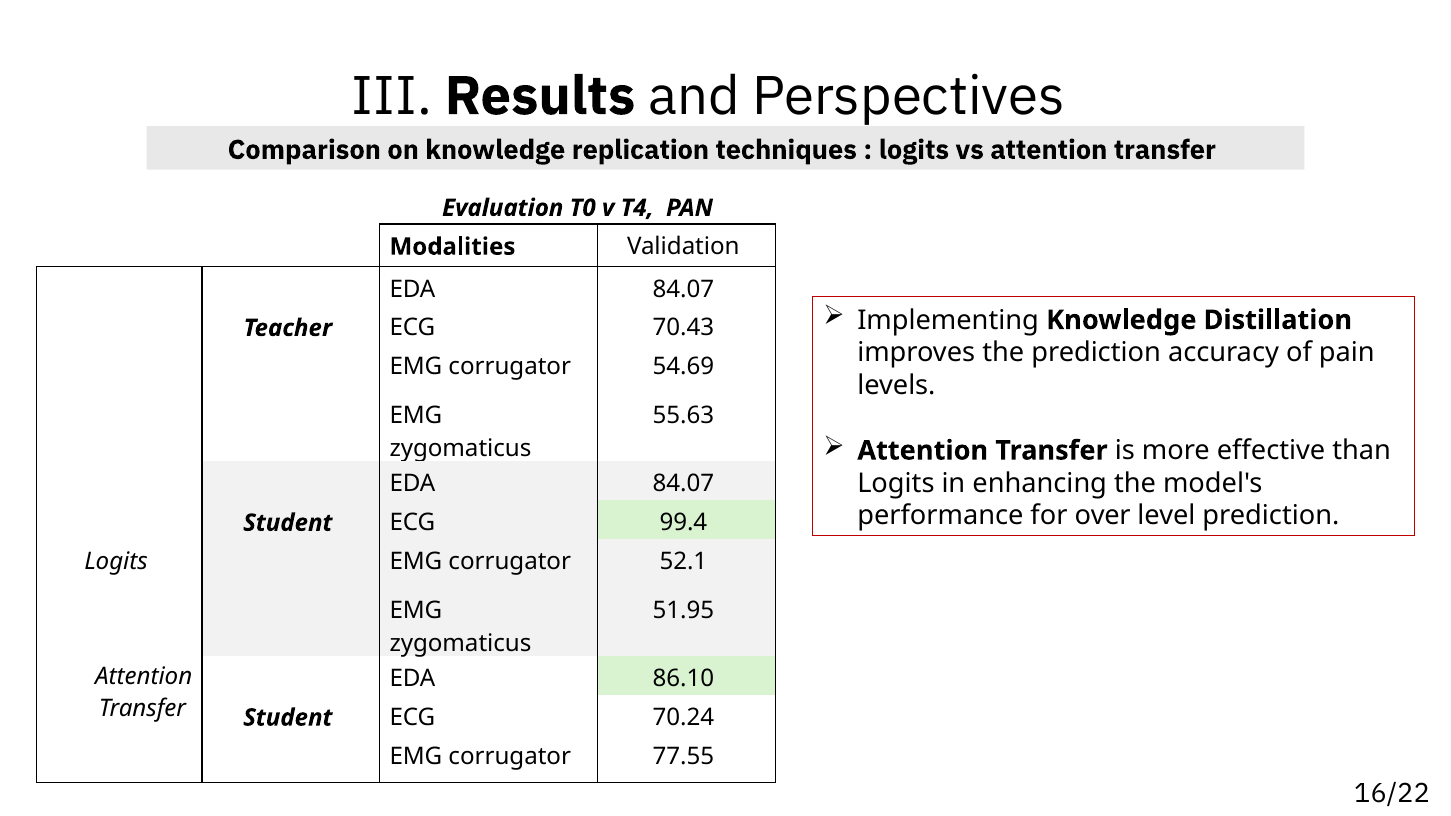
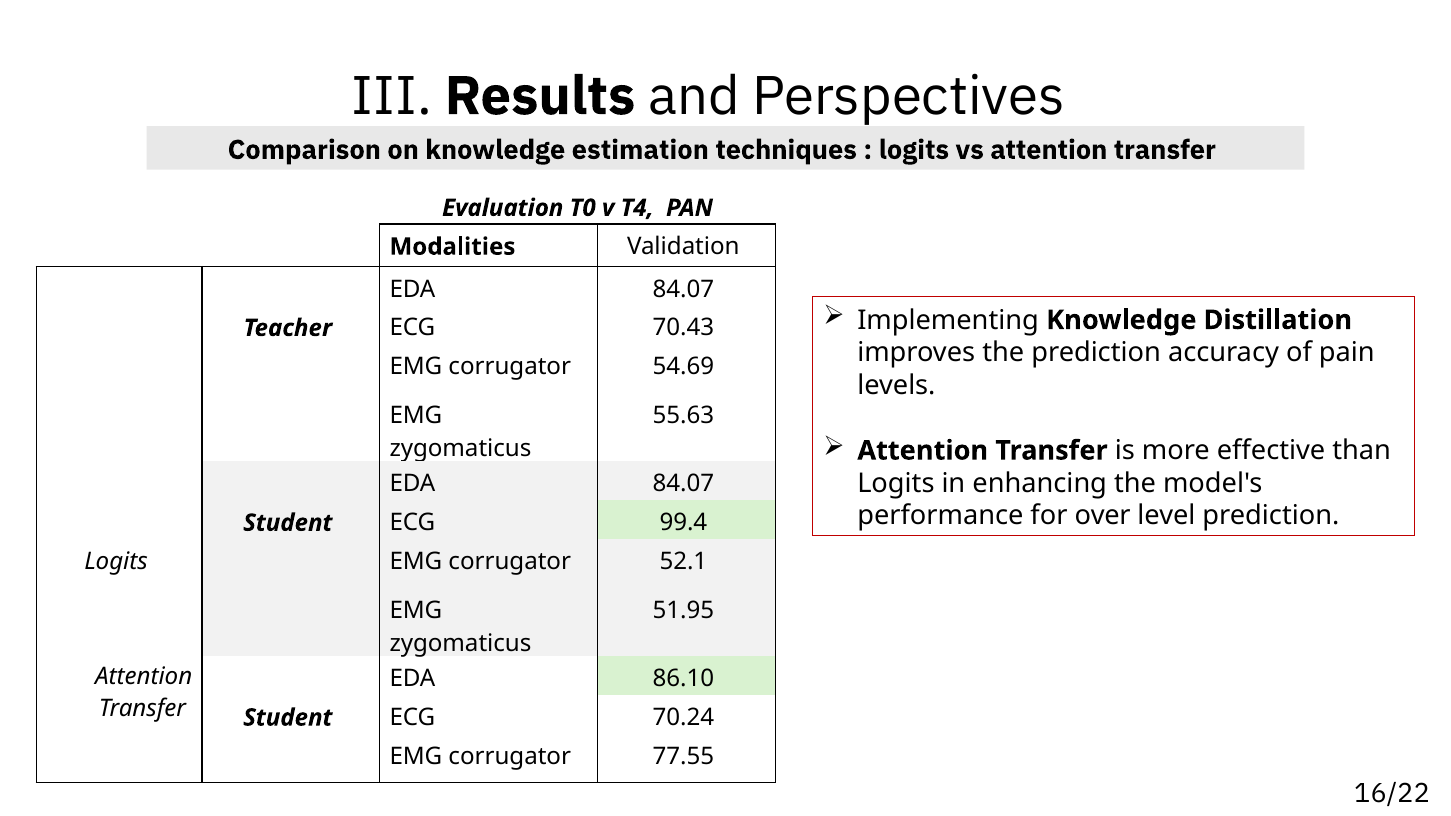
replication: replication -> estimation
